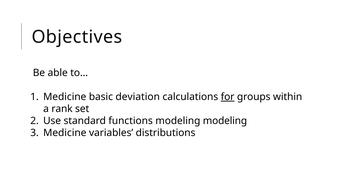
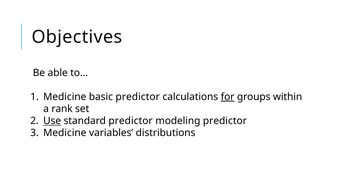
basic deviation: deviation -> predictor
Use underline: none -> present
standard functions: functions -> predictor
modeling modeling: modeling -> predictor
